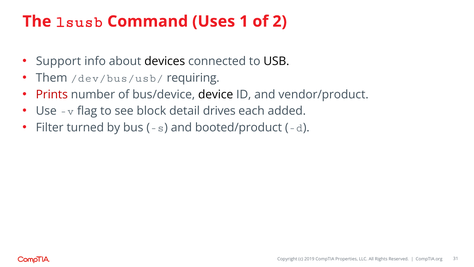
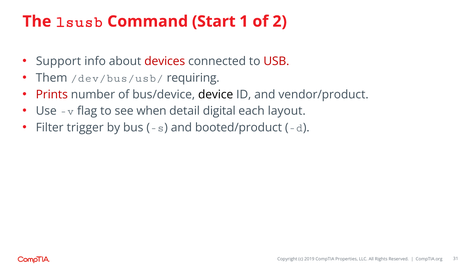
Uses: Uses -> Start
devices colour: black -> red
USB colour: black -> red
block: block -> when
drives: drives -> digital
added: added -> layout
turned: turned -> trigger
